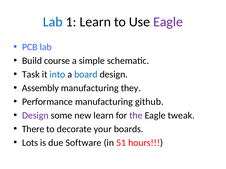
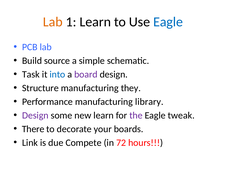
Lab at (53, 22) colour: blue -> orange
Eagle at (168, 22) colour: purple -> blue
course: course -> source
board colour: blue -> purple
Assembly: Assembly -> Structure
github: github -> library
Lots: Lots -> Link
Software: Software -> Compete
51: 51 -> 72
